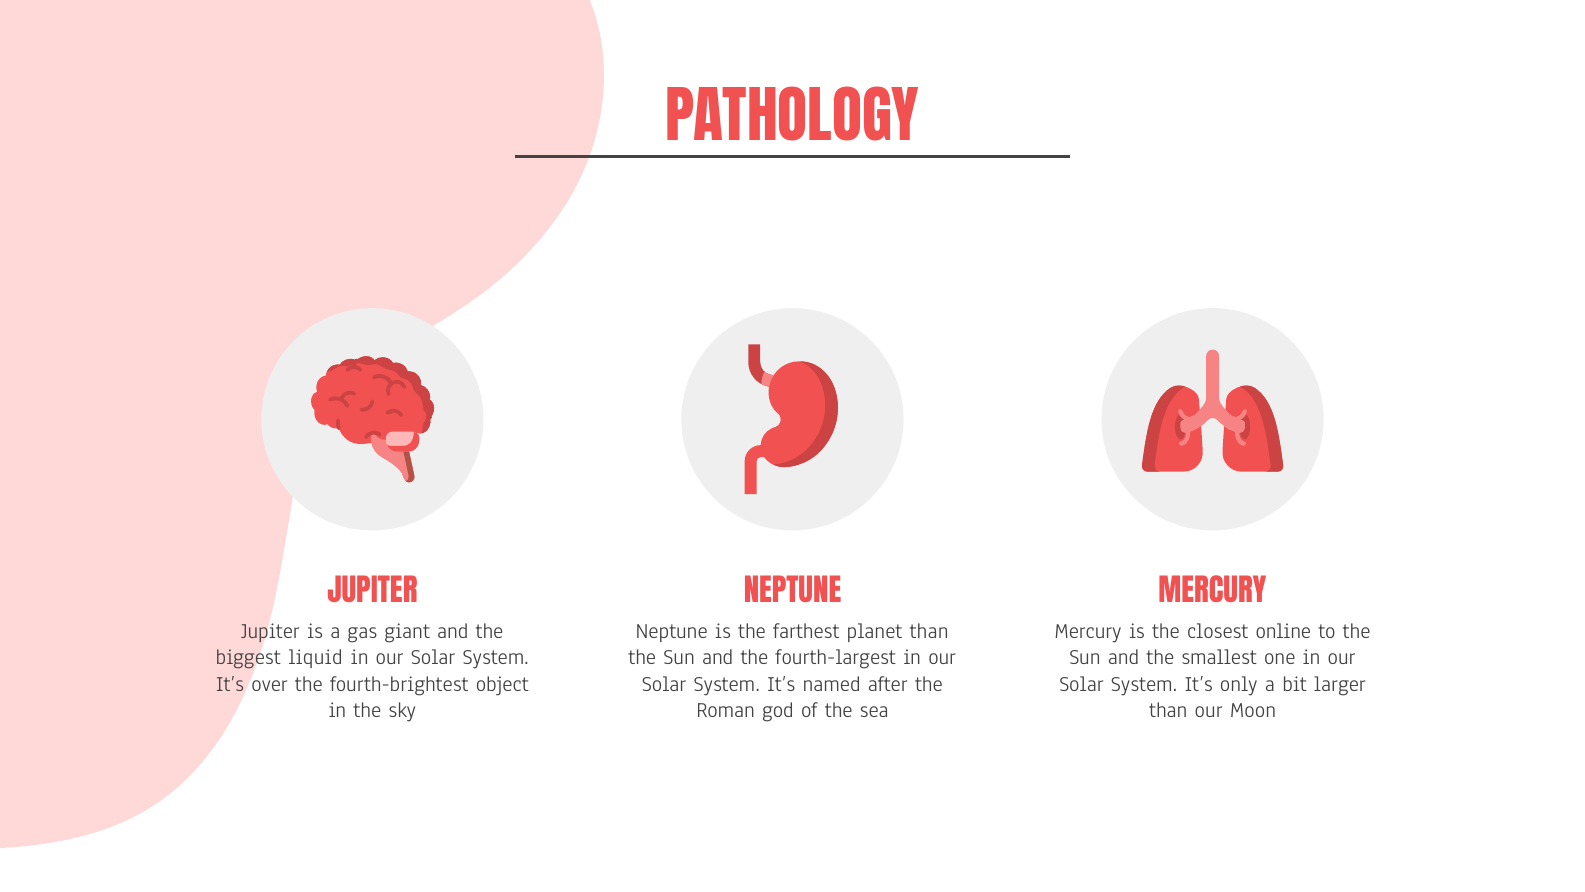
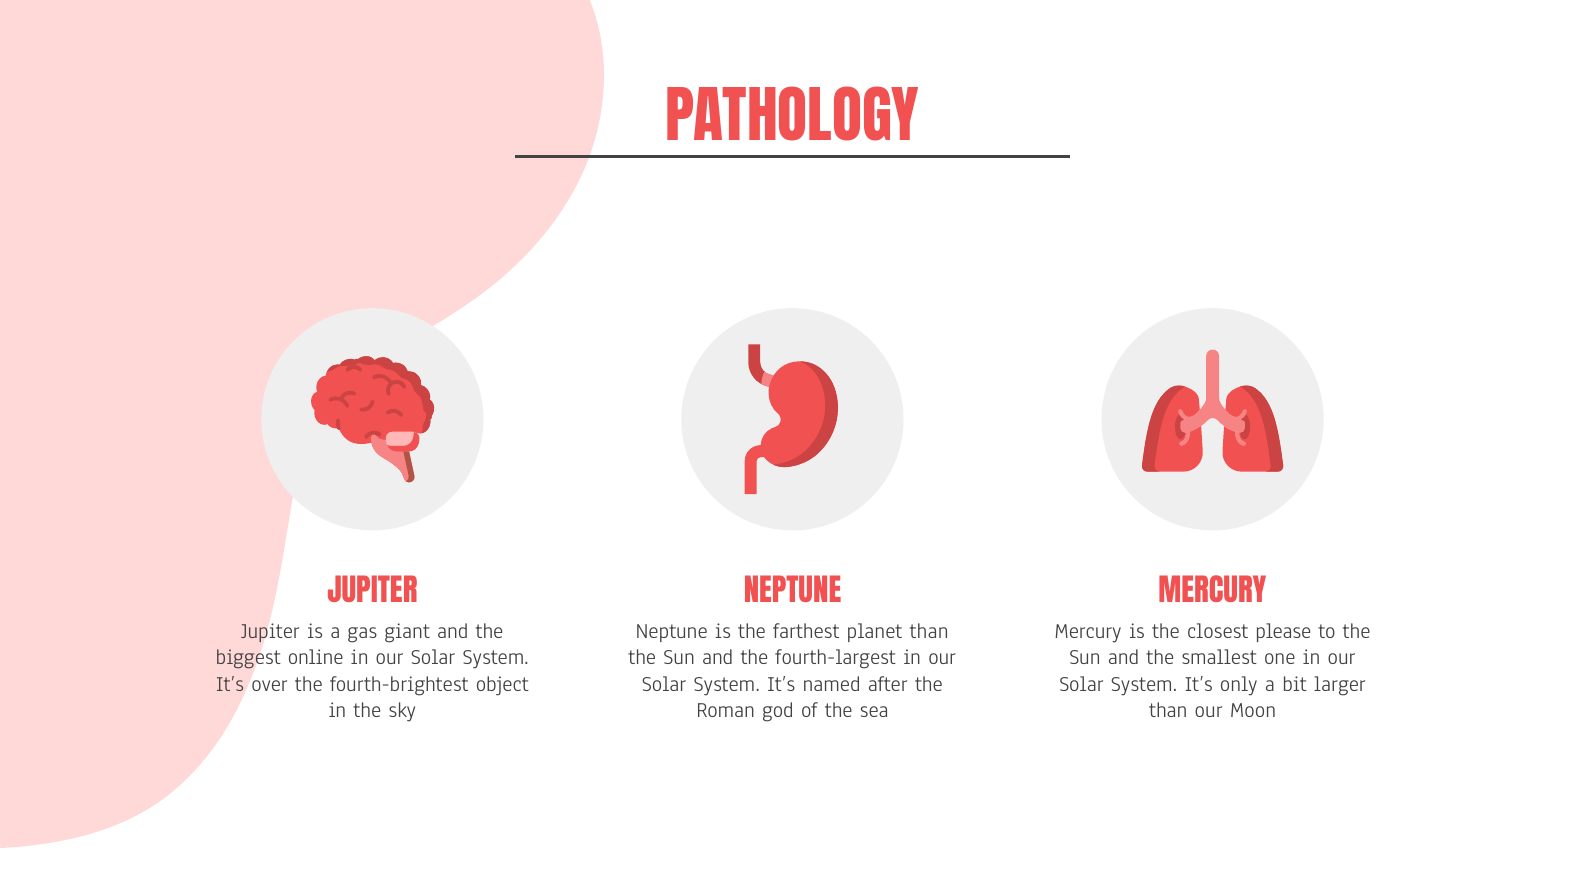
online: online -> please
liquid: liquid -> online
